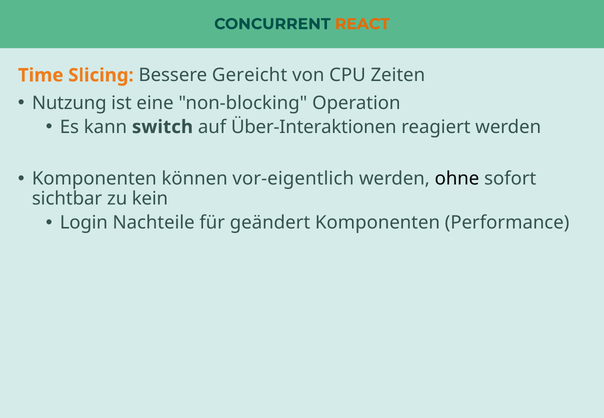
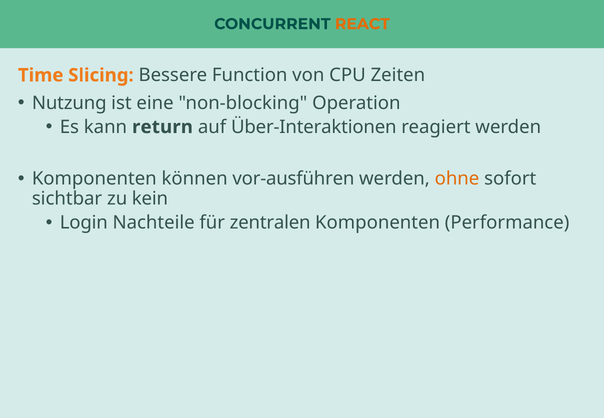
Gereicht: Gereicht -> Function
switch: switch -> return
vor-eigentlich: vor-eigentlich -> vor-ausführen
ohne colour: black -> orange
geändert: geändert -> zentralen
